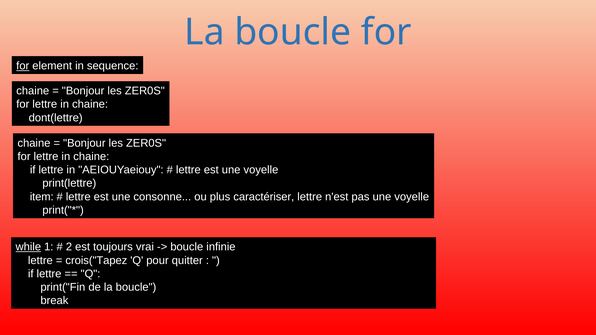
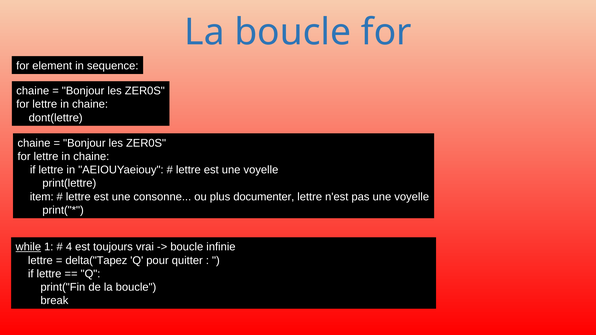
for at (23, 66) underline: present -> none
caractériser: caractériser -> documenter
2: 2 -> 4
crois("Tapez: crois("Tapez -> delta("Tapez
